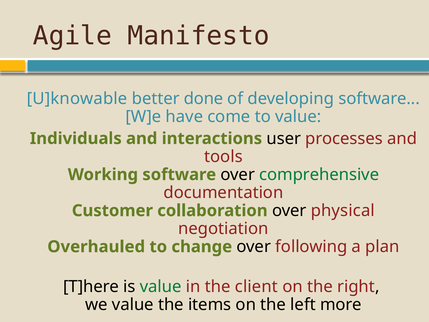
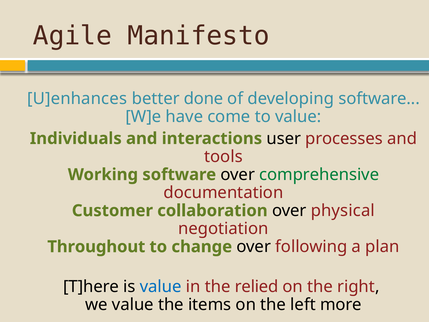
U]knowable: U]knowable -> U]enhances
Overhauled: Overhauled -> Throughout
value at (161, 286) colour: green -> blue
client: client -> relied
